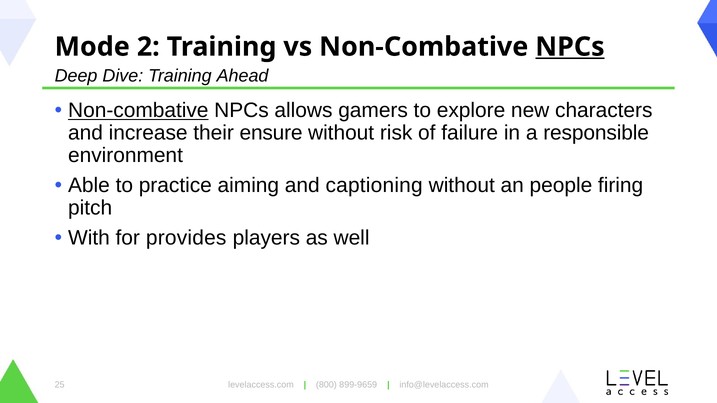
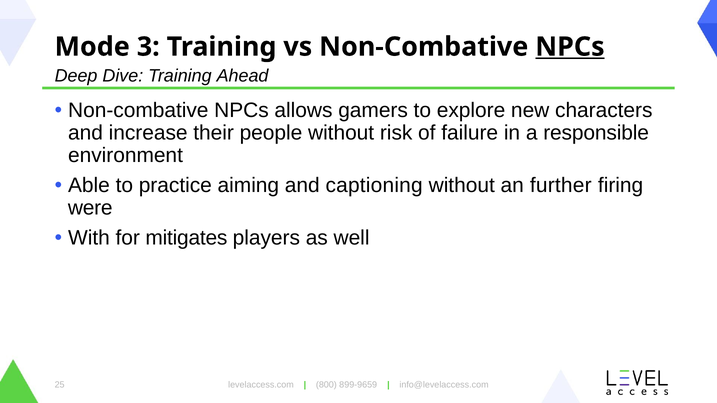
2: 2 -> 3
Non-combative at (138, 111) underline: present -> none
ensure: ensure -> people
people: people -> further
pitch: pitch -> were
provides: provides -> mitigates
